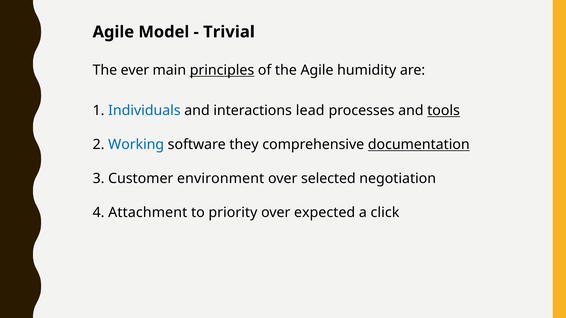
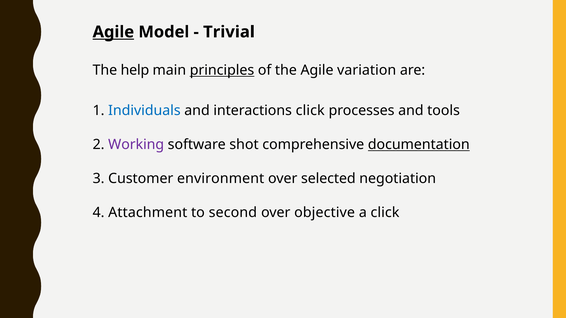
Agile at (113, 32) underline: none -> present
ever: ever -> help
humidity: humidity -> variation
interactions lead: lead -> click
tools underline: present -> none
Working colour: blue -> purple
they: they -> shot
priority: priority -> second
expected: expected -> objective
